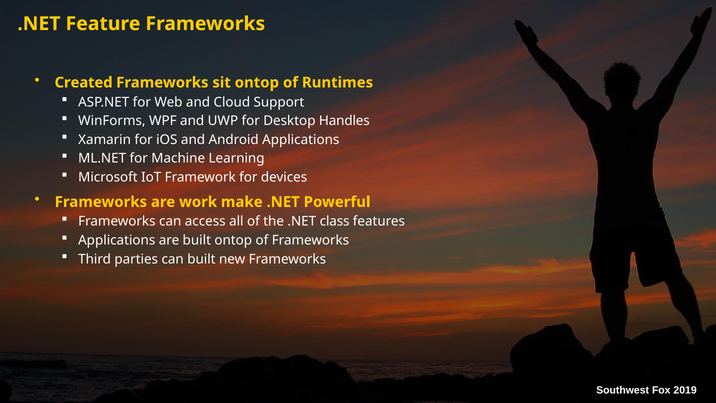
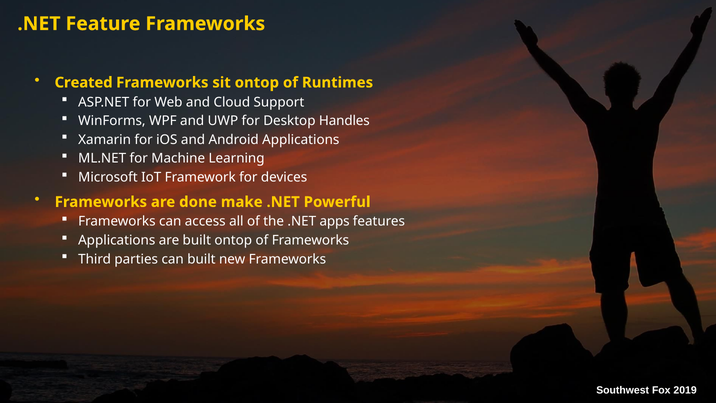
work: work -> done
class: class -> apps
